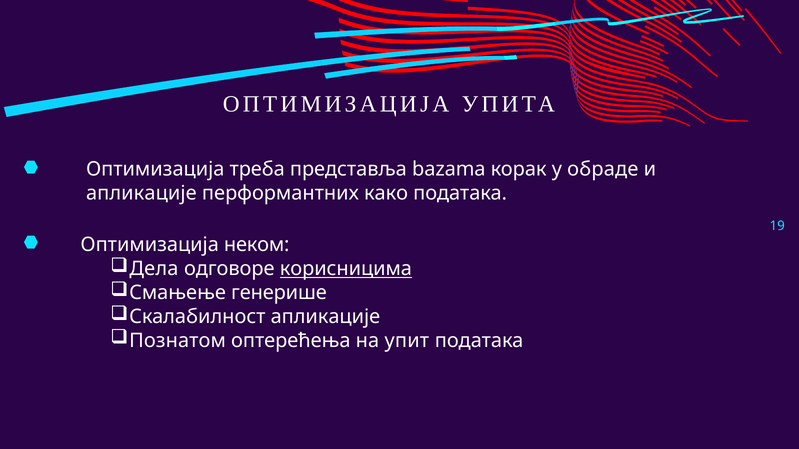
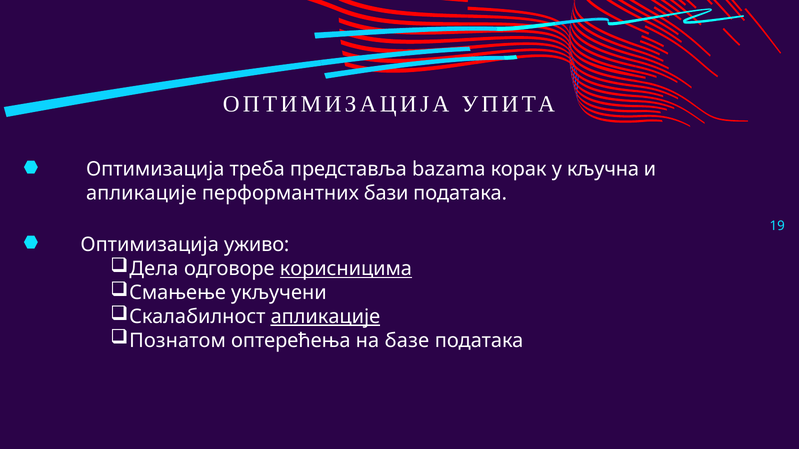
обраде: обраде -> кључна
како: како -> бази
неком: неком -> уживо
генерише: генерише -> укључени
апликације at (325, 317) underline: none -> present
упит: упит -> базе
